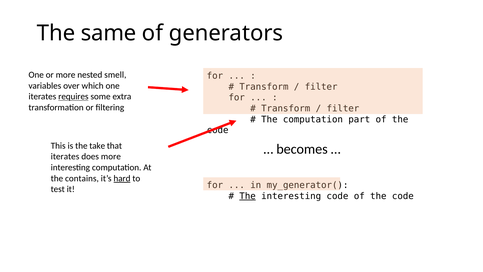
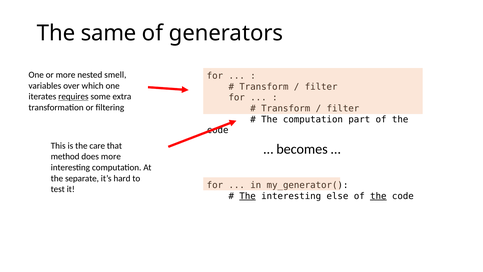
take: take -> care
iterates at (65, 156): iterates -> method
contains: contains -> separate
hard underline: present -> none
interesting code: code -> else
the at (378, 196) underline: none -> present
